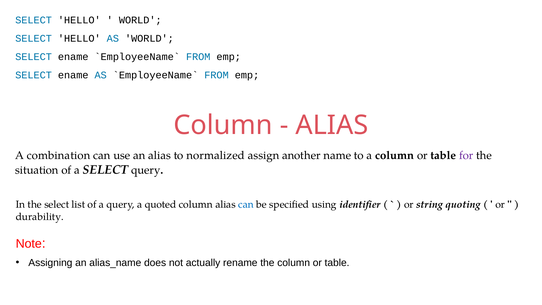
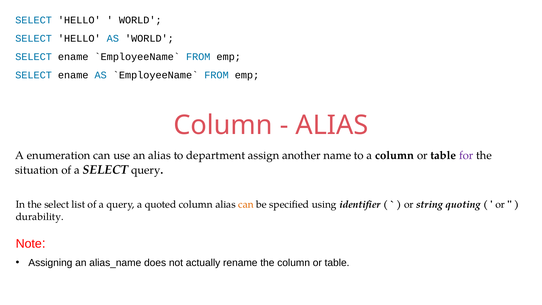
combination: combination -> enumeration
normalized: normalized -> department
can at (246, 204) colour: blue -> orange
